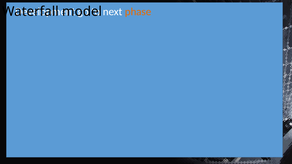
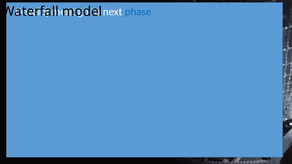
phase colour: orange -> blue
